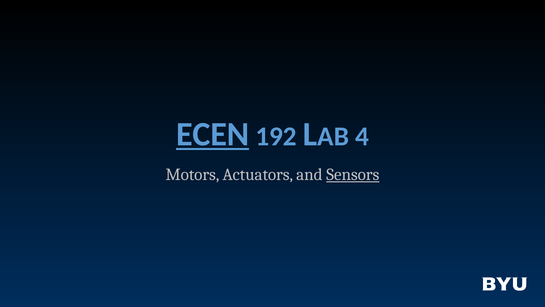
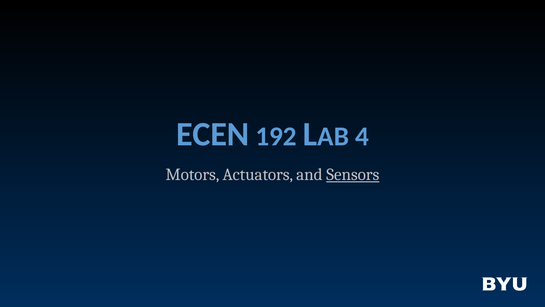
ECEN underline: present -> none
